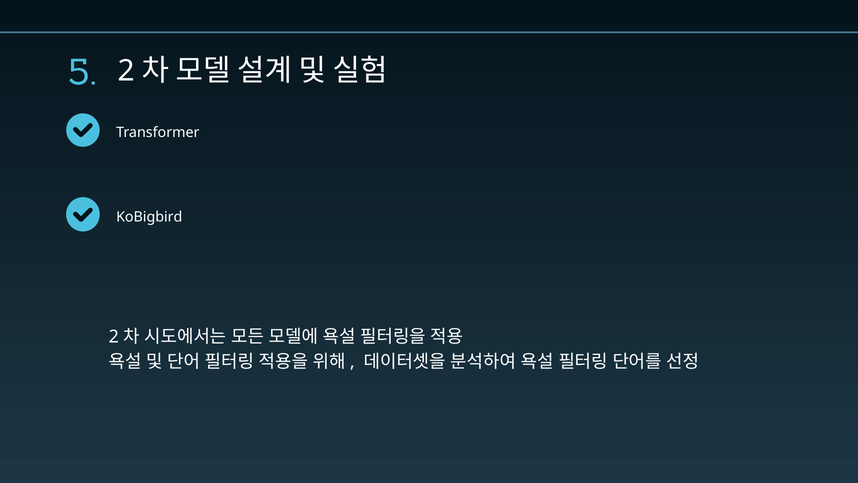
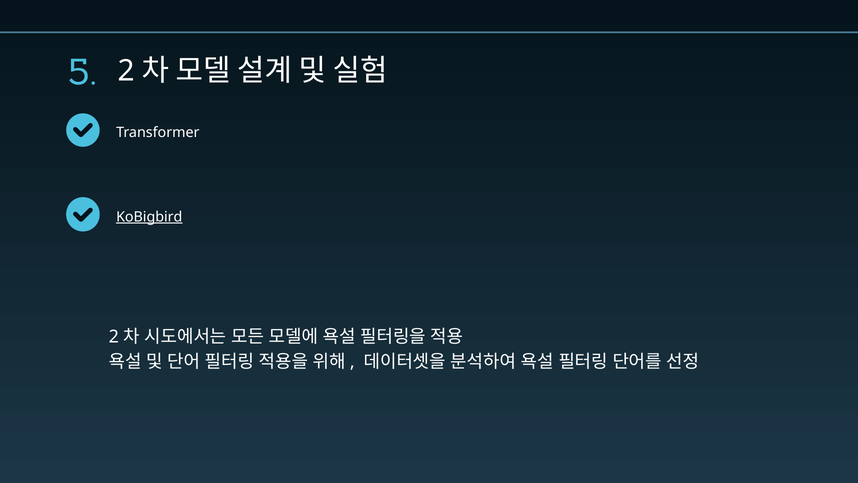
KoBigbird underline: none -> present
